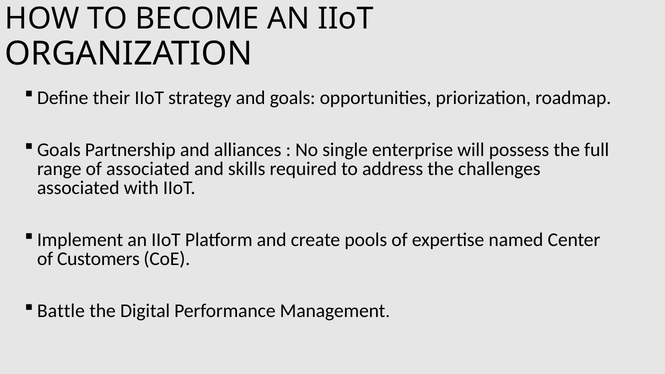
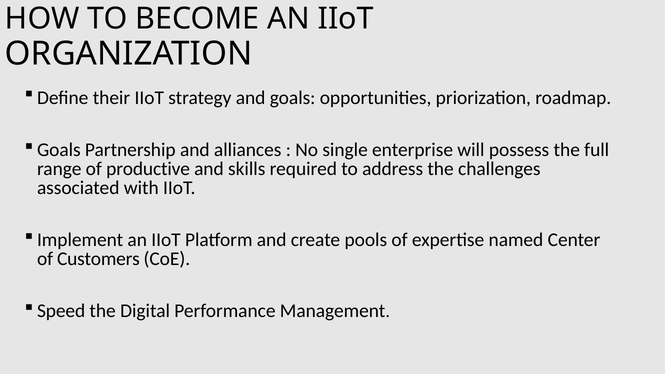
of associated: associated -> productive
Battle: Battle -> Speed
